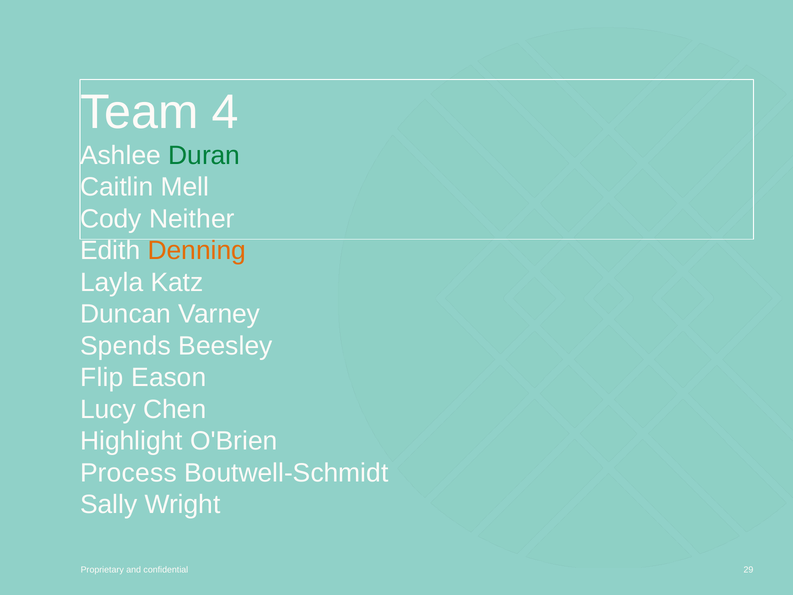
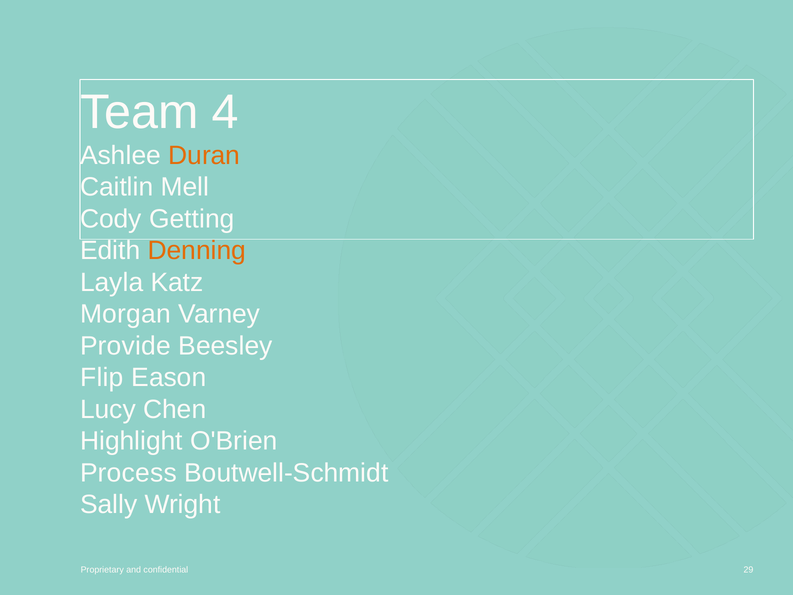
Duran colour: green -> orange
Neither: Neither -> Getting
Duncan: Duncan -> Morgan
Spends: Spends -> Provide
